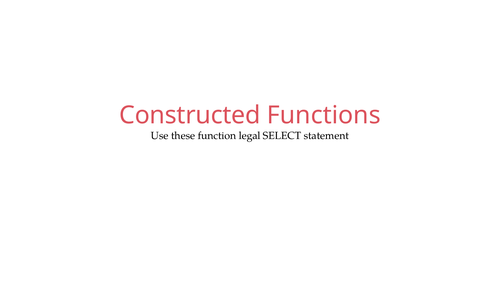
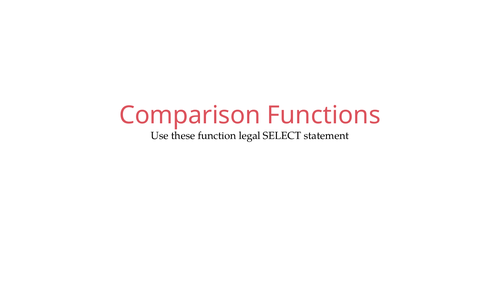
Constructed: Constructed -> Comparison
